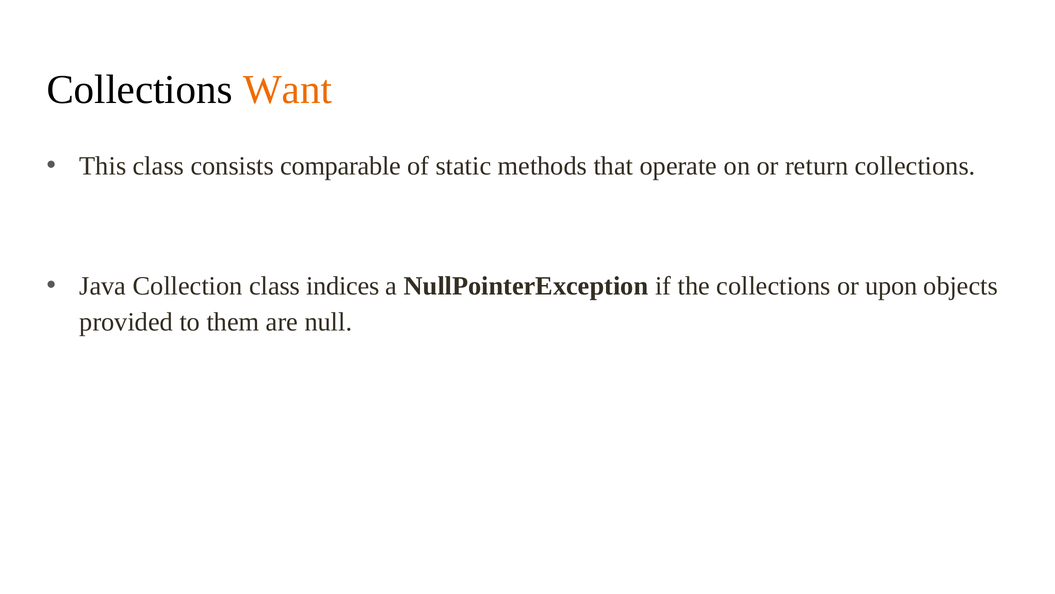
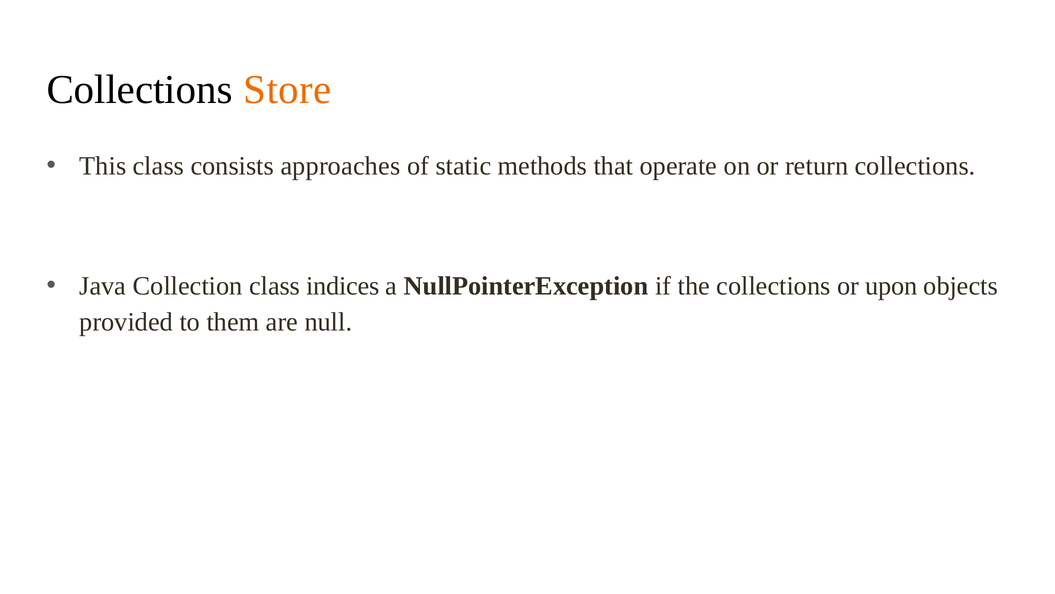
Want: Want -> Store
comparable: comparable -> approaches
